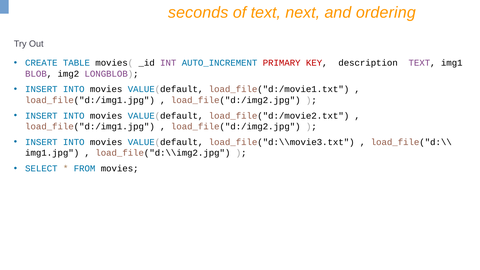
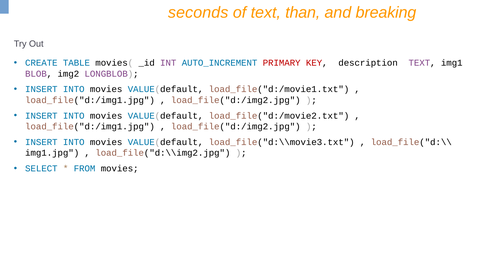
next: next -> than
ordering: ordering -> breaking
